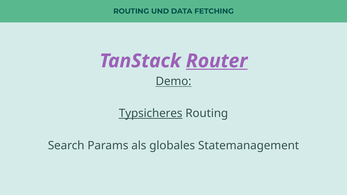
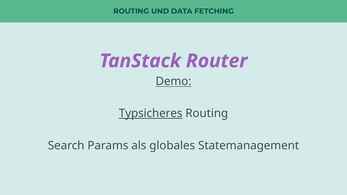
Router underline: present -> none
